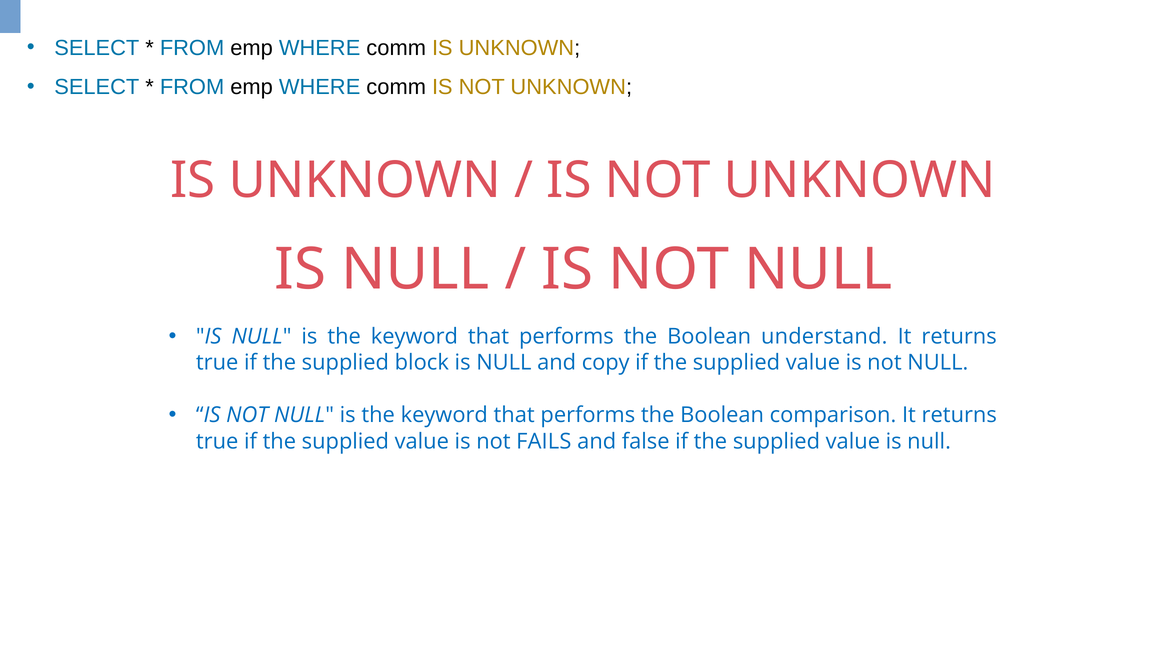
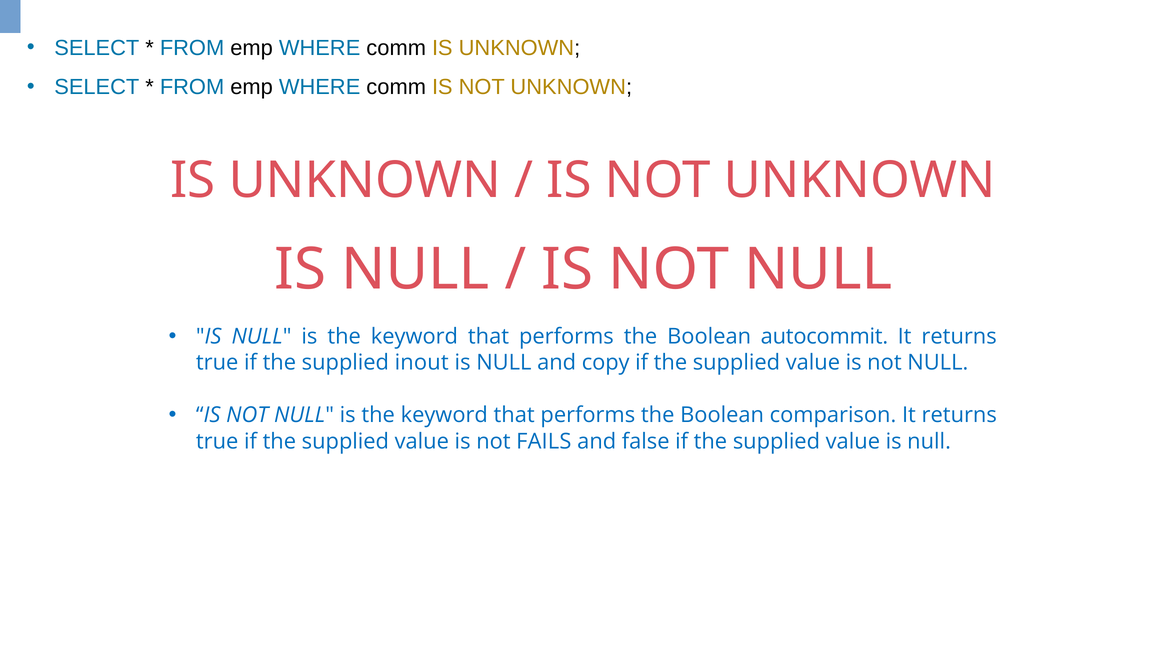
understand: understand -> autocommit
block: block -> inout
